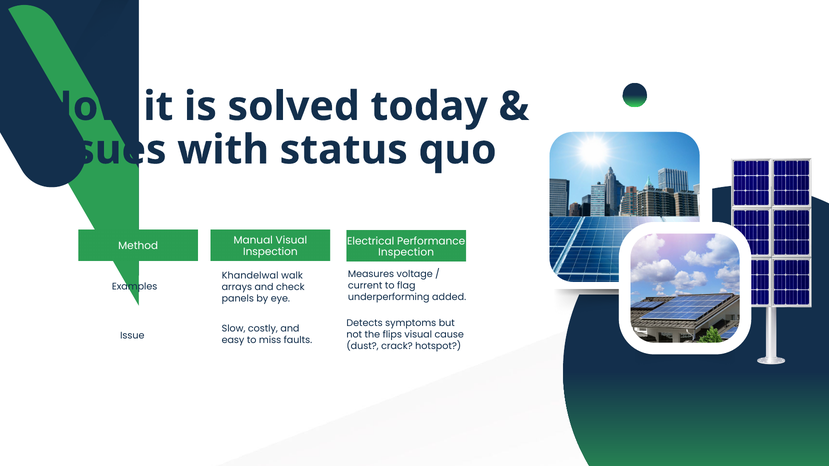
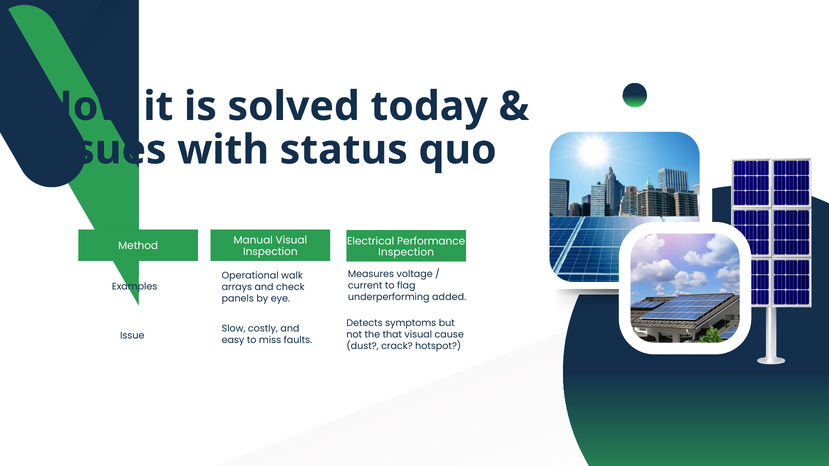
Khandelwal: Khandelwal -> Operational
flips: flips -> that
